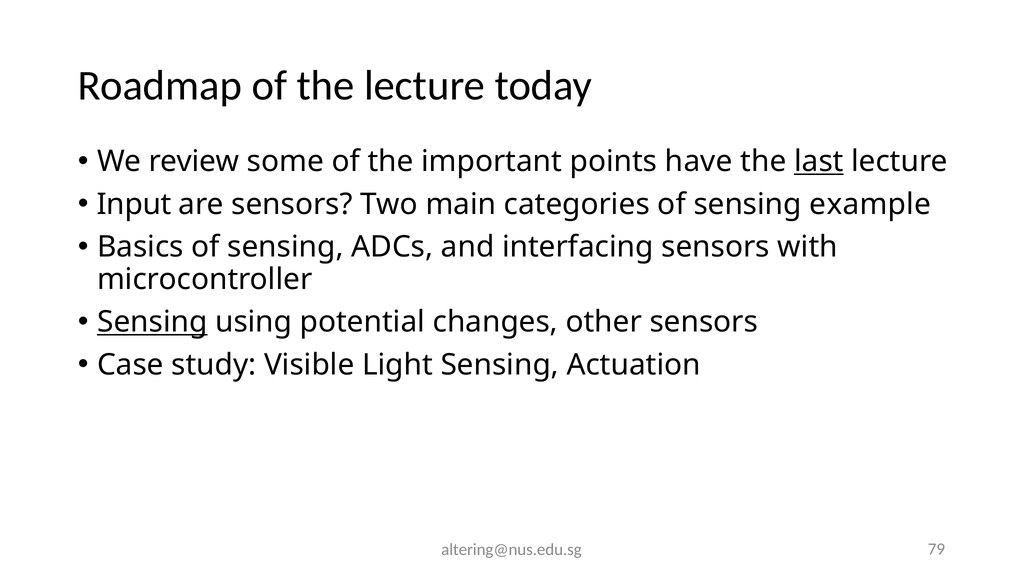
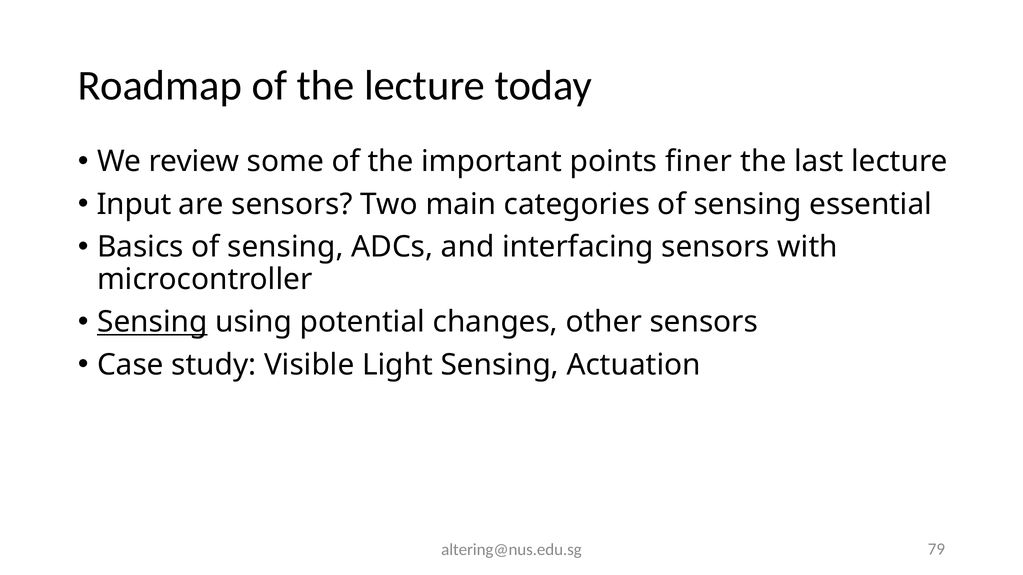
have: have -> finer
last underline: present -> none
example: example -> essential
